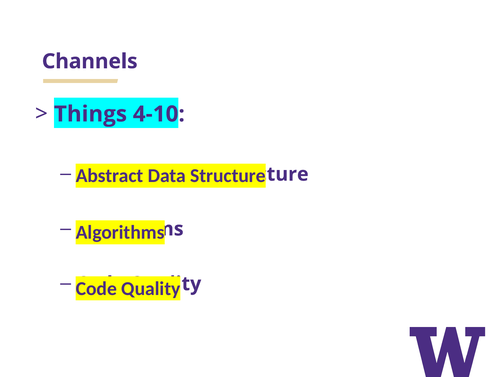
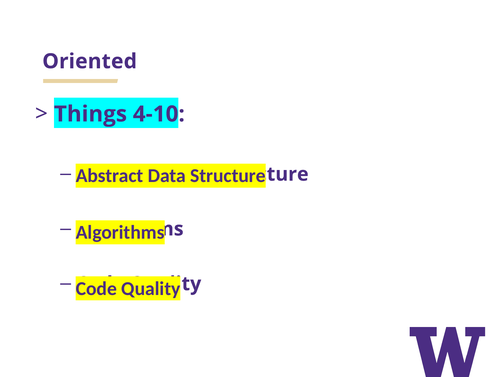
Channels: Channels -> Oriented
